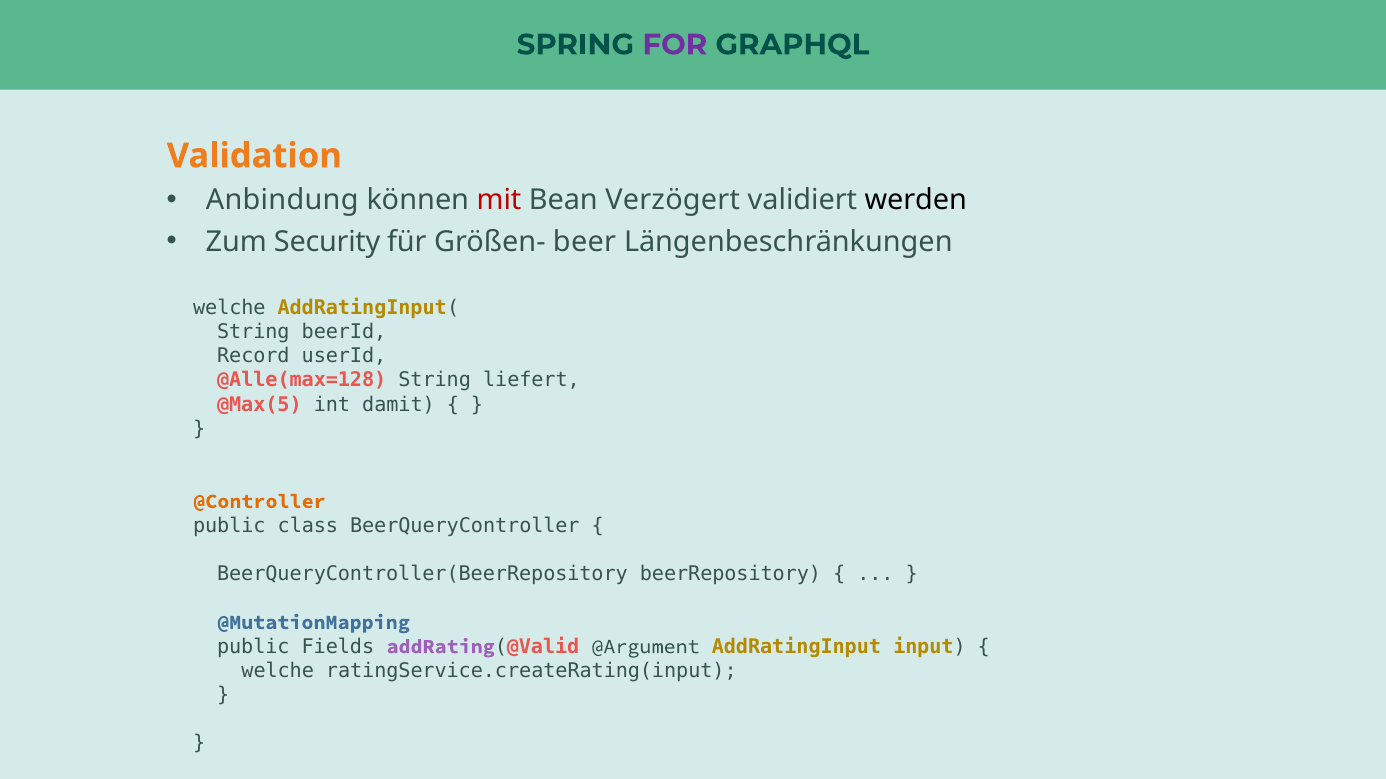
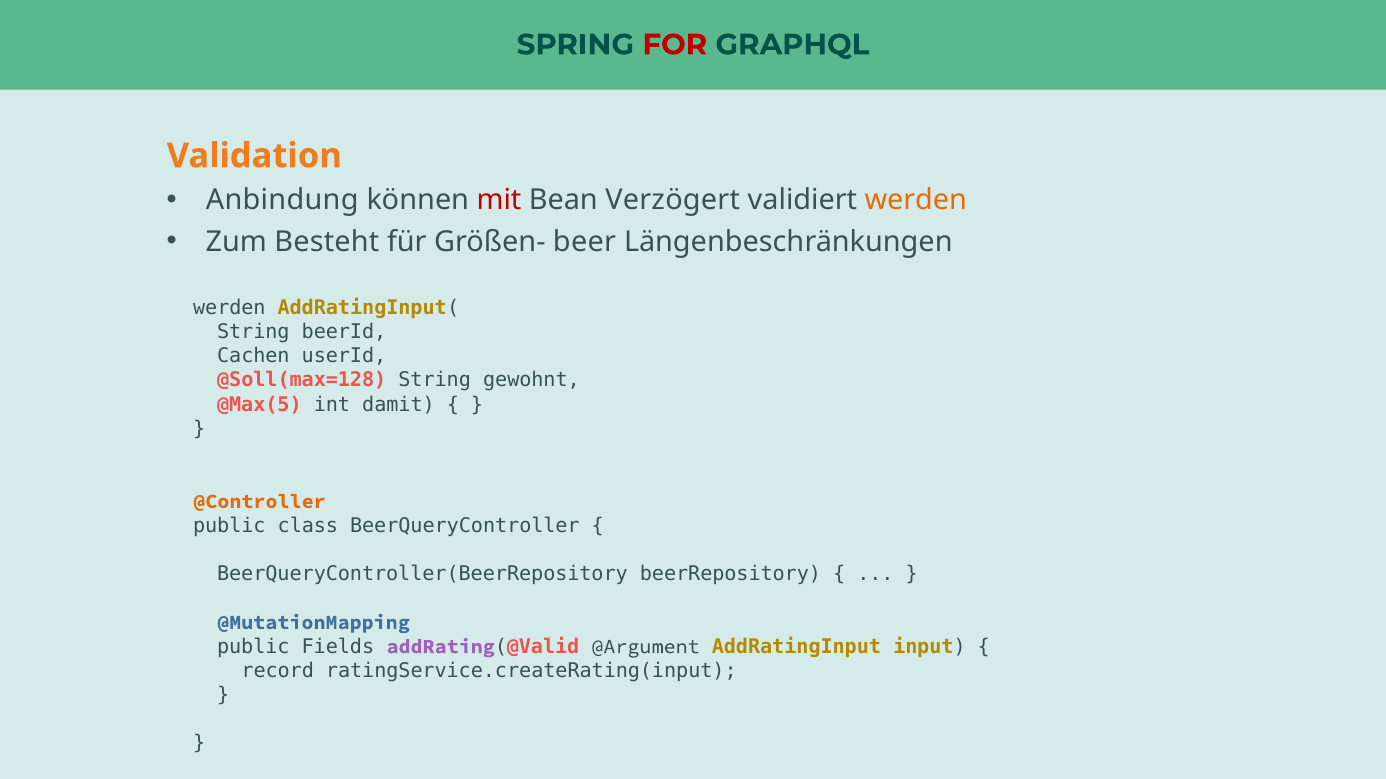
FOR colour: purple -> red
werden at (916, 201) colour: black -> orange
Security: Security -> Besteht
welche at (229, 308): welche -> werden
Record: Record -> Cachen
@Alle(max=128: @Alle(max=128 -> @Soll(max=128
liefert: liefert -> gewohnt
welche at (278, 671): welche -> record
